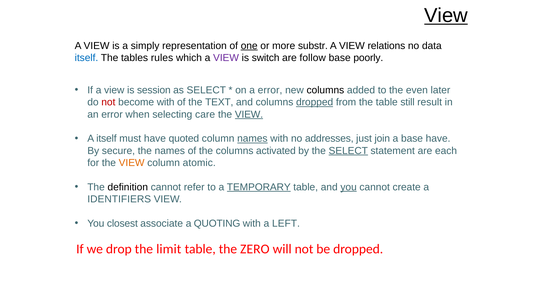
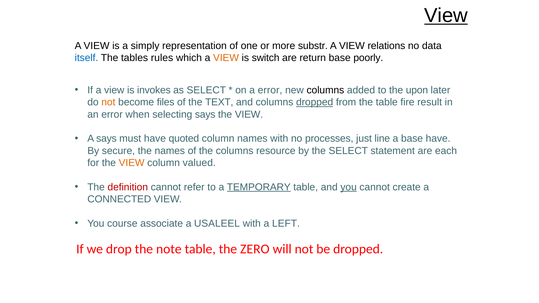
one underline: present -> none
VIEW at (226, 58) colour: purple -> orange
follow: follow -> return
session: session -> invokes
even: even -> upon
not at (108, 102) colour: red -> orange
become with: with -> files
still: still -> fire
selecting care: care -> says
VIEW at (249, 114) underline: present -> none
A itself: itself -> says
names at (252, 139) underline: present -> none
addresses: addresses -> processes
join: join -> line
activated: activated -> resource
SELECT at (348, 151) underline: present -> none
atomic: atomic -> valued
definition colour: black -> red
IDENTIFIERS: IDENTIFIERS -> CONNECTED
closest: closest -> course
QUOTING: QUOTING -> USALEEL
limit: limit -> note
